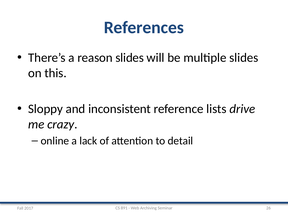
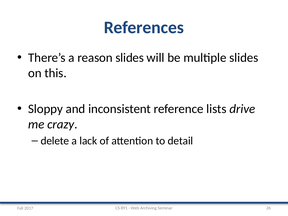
online: online -> delete
